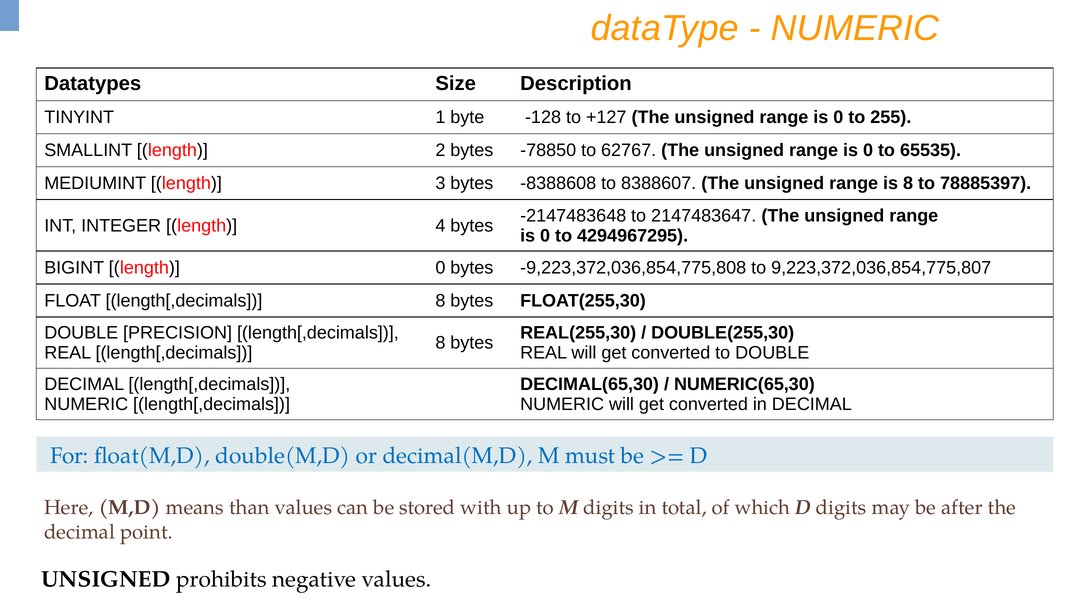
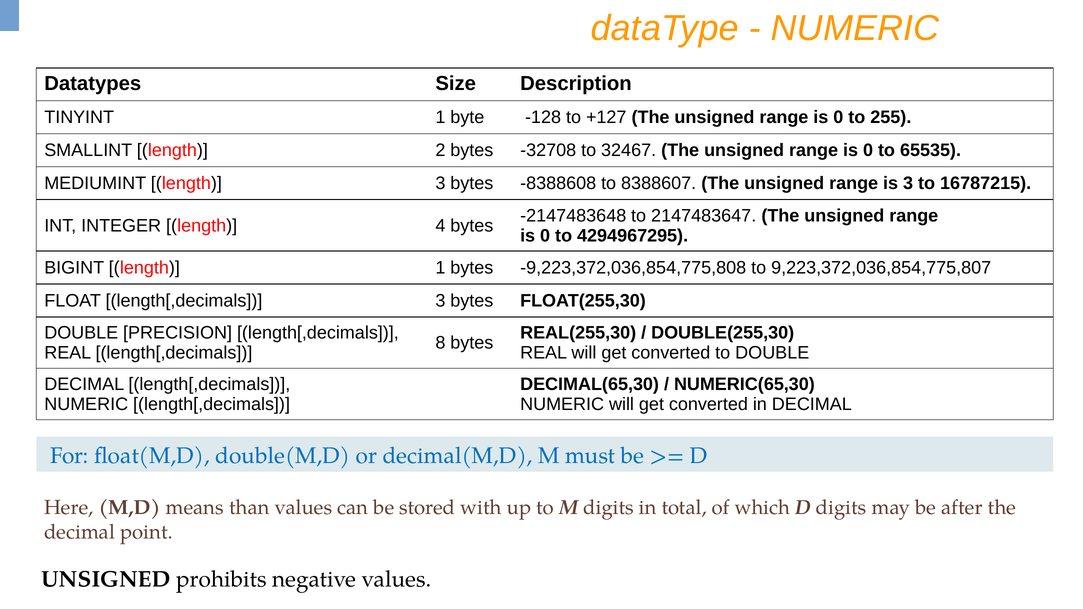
-78850: -78850 -> -32708
62767: 62767 -> 32467
is 8: 8 -> 3
78885397: 78885397 -> 16787215
length 0: 0 -> 1
FLOAT length[,decimals 8: 8 -> 3
